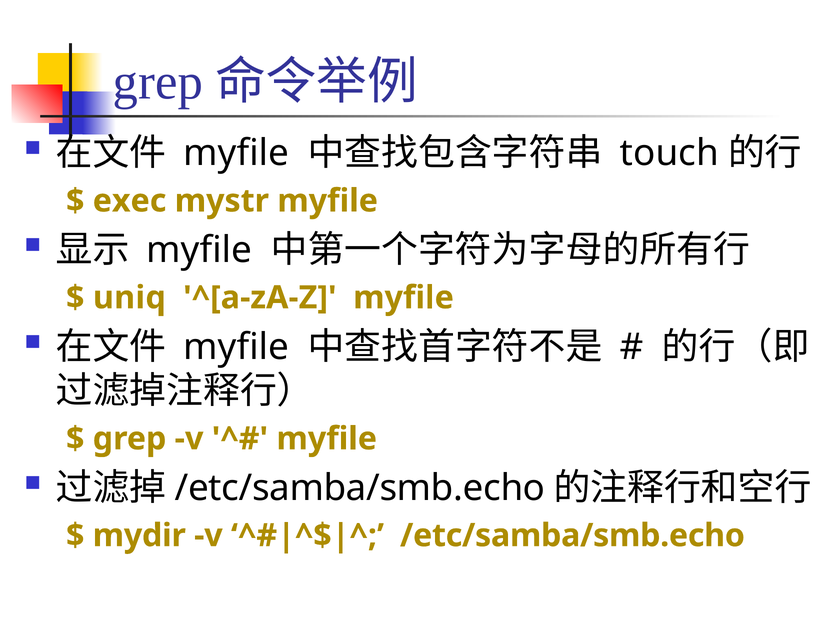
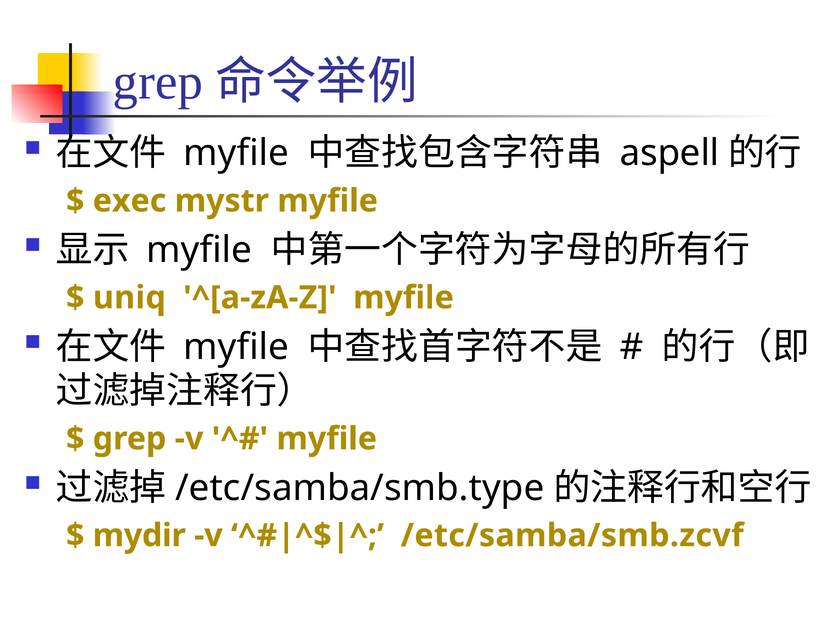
touch: touch -> aspell
/etc/samba/smb.echo at (360, 488): /etc/samba/smb.echo -> /etc/samba/smb.type
/etc/samba/smb.echo at (572, 535): /etc/samba/smb.echo -> /etc/samba/smb.zcvf
